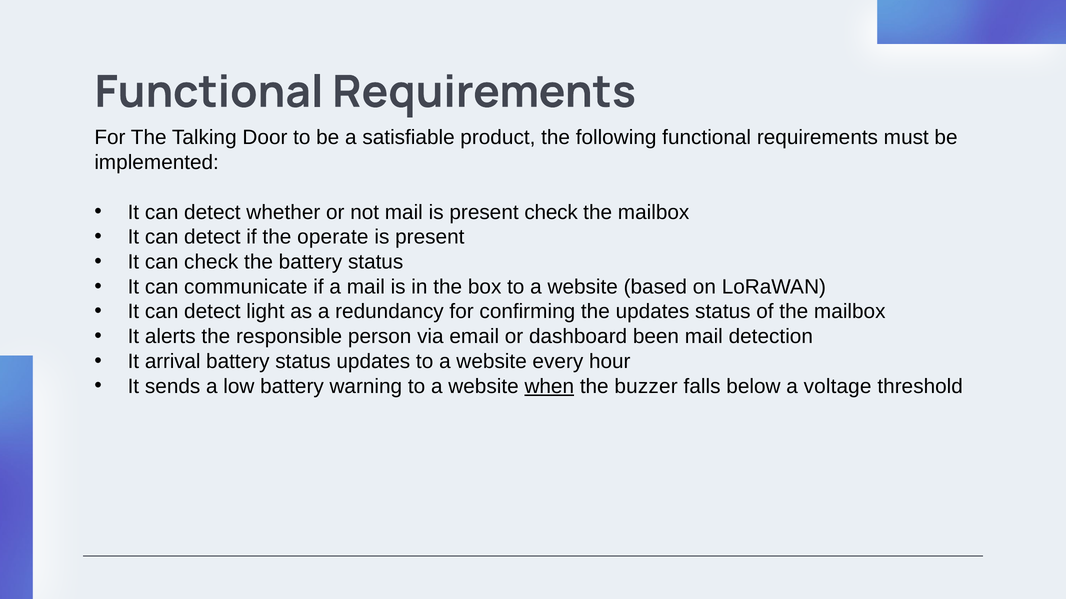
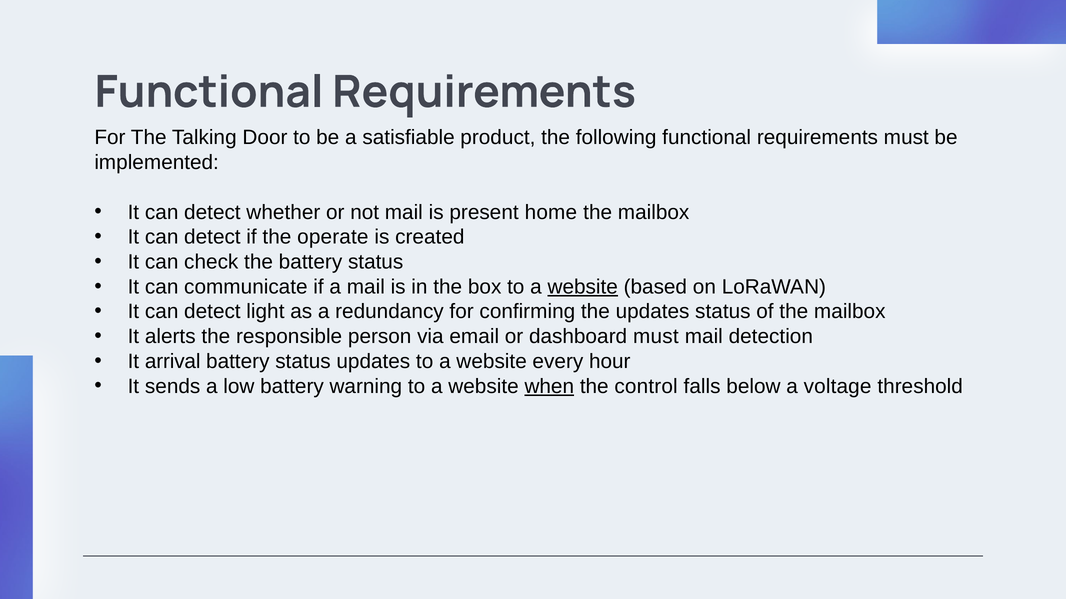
present check: check -> home
present at (430, 237): present -> created
website at (583, 287) underline: none -> present
dashboard been: been -> must
buzzer: buzzer -> control
